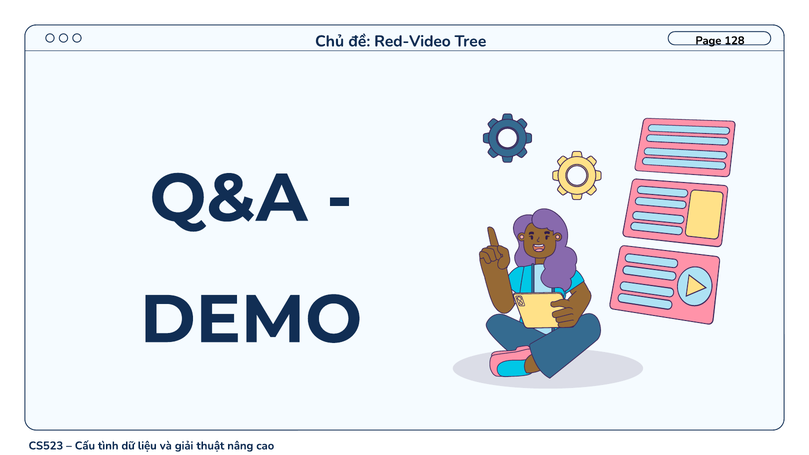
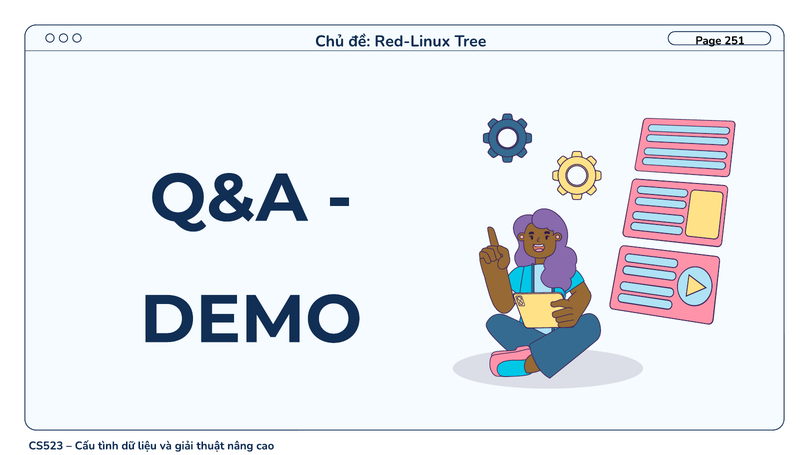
Red-Video: Red-Video -> Red-Linux
128: 128 -> 251
